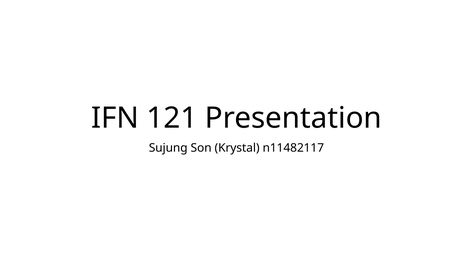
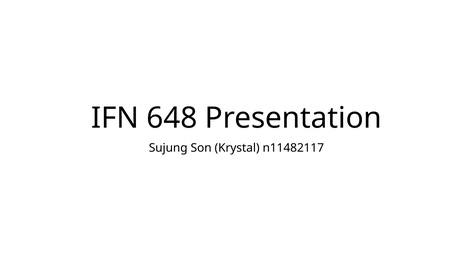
121: 121 -> 648
